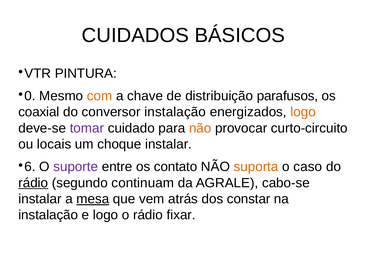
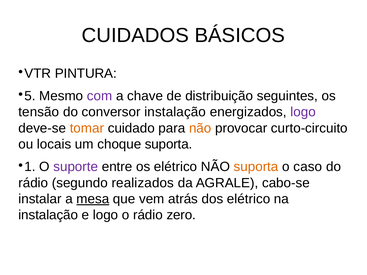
0: 0 -> 5
com colour: orange -> purple
parafusos: parafusos -> seguintes
coaxial: coaxial -> tensão
logo at (303, 112) colour: orange -> purple
tomar colour: purple -> orange
choque instalar: instalar -> suporta
6: 6 -> 1
os contato: contato -> elétrico
rádio at (33, 183) underline: present -> none
continuam: continuam -> realizados
dos constar: constar -> elétrico
fixar: fixar -> zero
